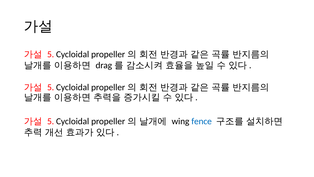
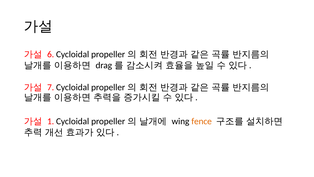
5 at (51, 54): 5 -> 6
5 at (51, 87): 5 -> 7
5 at (51, 121): 5 -> 1
fence colour: blue -> orange
